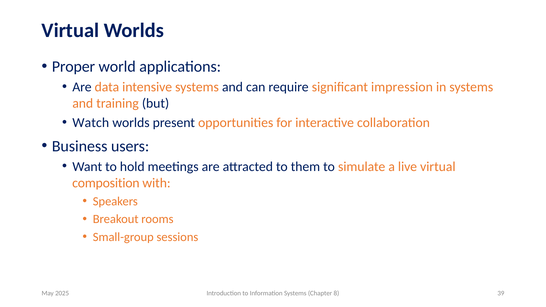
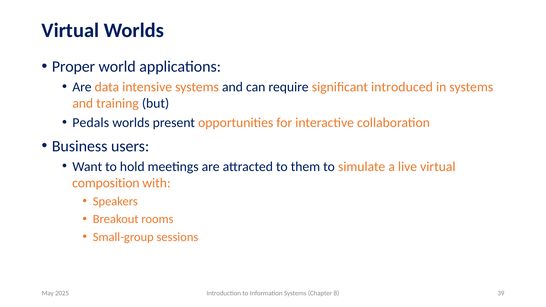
impression: impression -> introduced
Watch: Watch -> Pedals
